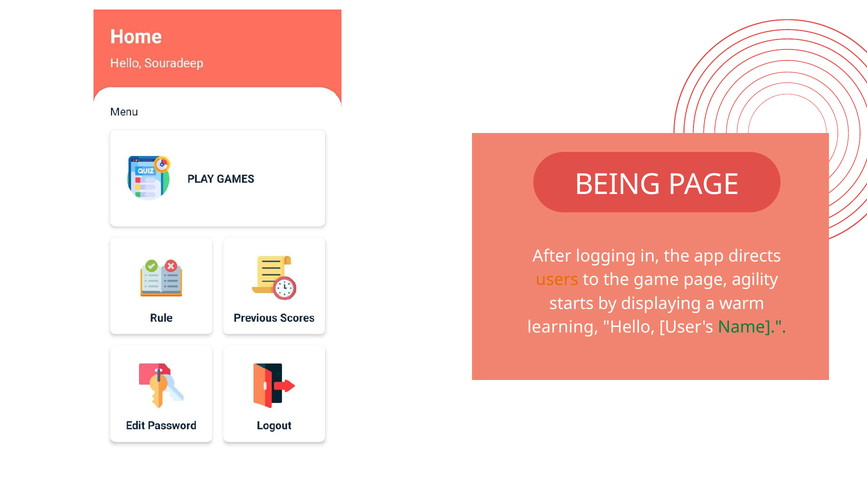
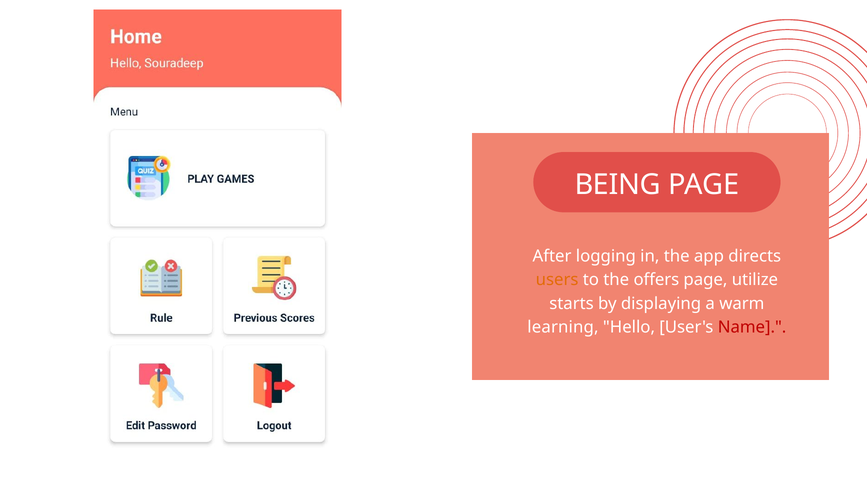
game: game -> offers
agility: agility -> utilize
Name colour: green -> red
